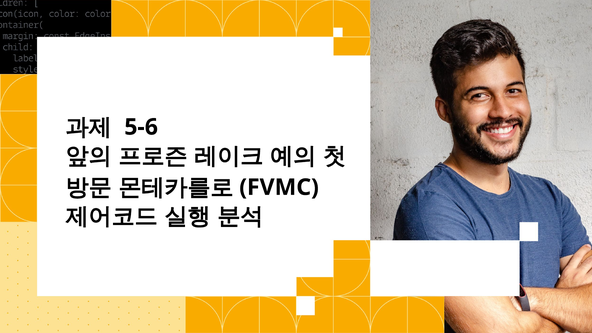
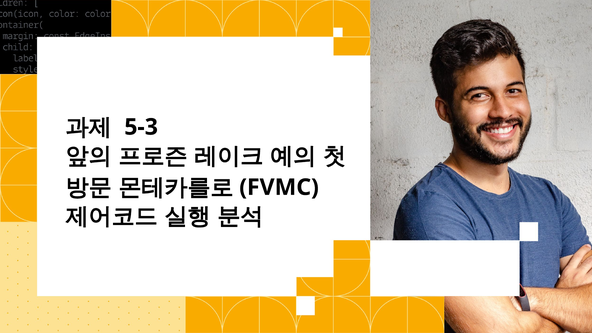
5-6: 5-6 -> 5-3
